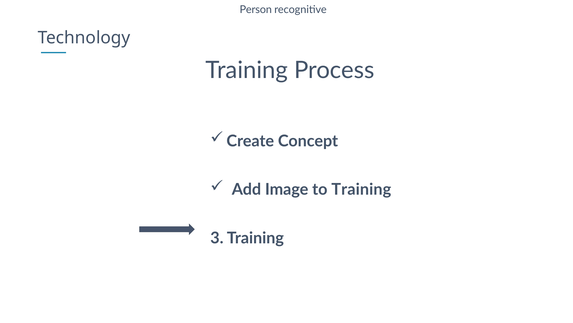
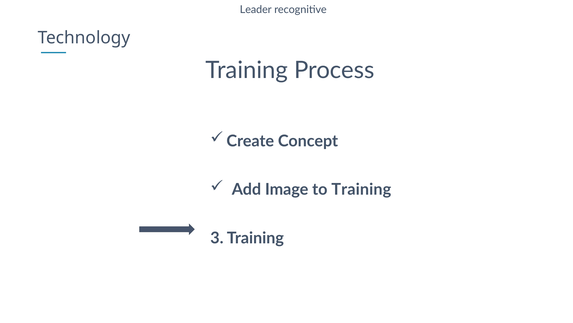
Person: Person -> Leader
